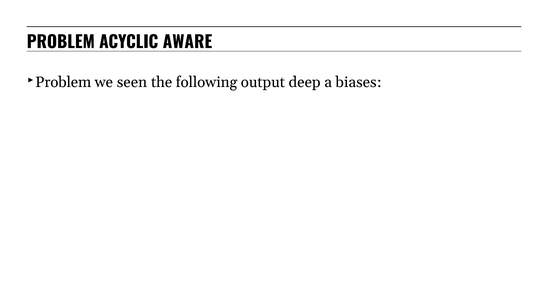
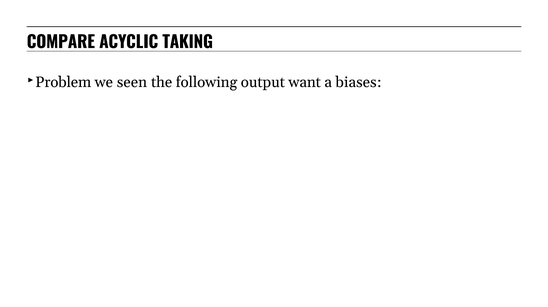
PROBLEM at (61, 43): PROBLEM -> COMPARE
AWARE: AWARE -> TAKING
deep: deep -> want
